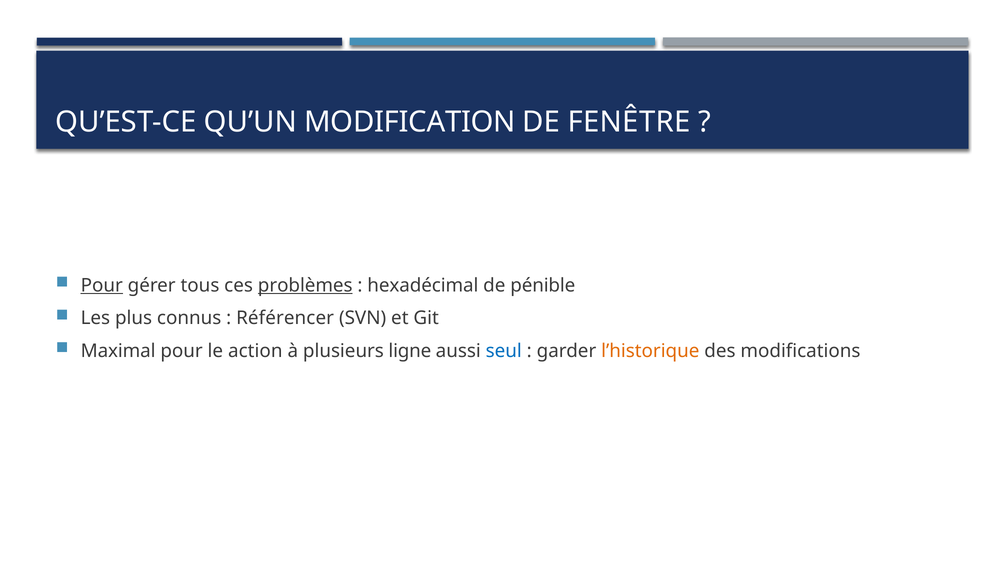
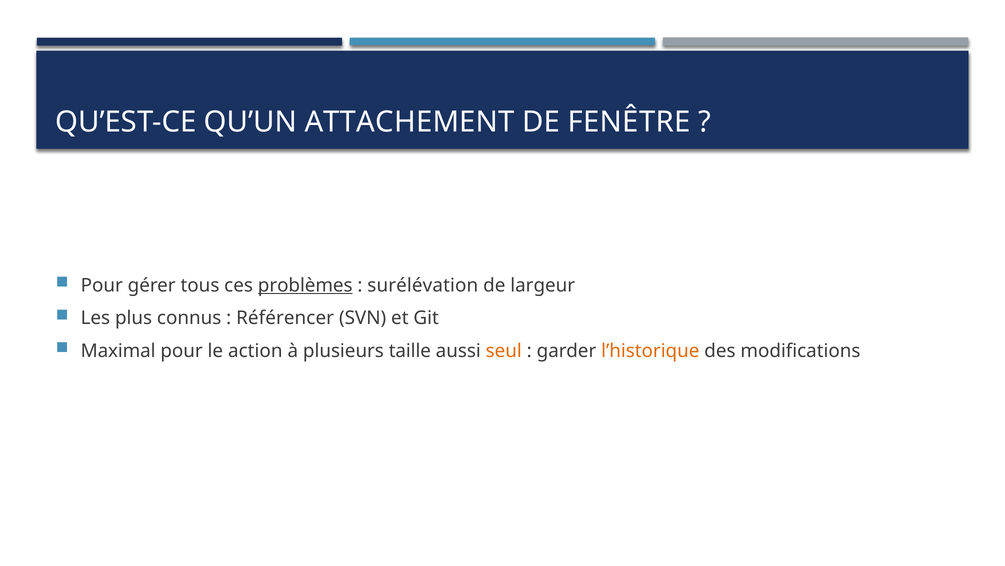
MODIFICATION: MODIFICATION -> ATTACHEMENT
Pour at (102, 285) underline: present -> none
hexadécimal: hexadécimal -> surélévation
pénible: pénible -> largeur
ligne: ligne -> taille
seul colour: blue -> orange
